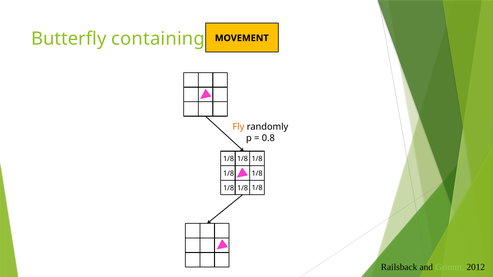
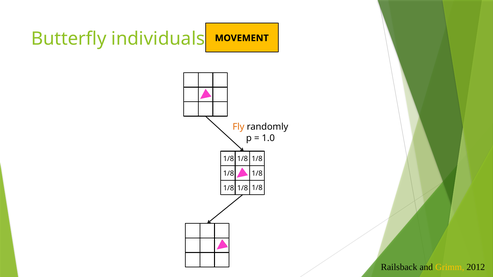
containing: containing -> individuals
0.8: 0.8 -> 1.0
Grimm colour: light green -> yellow
